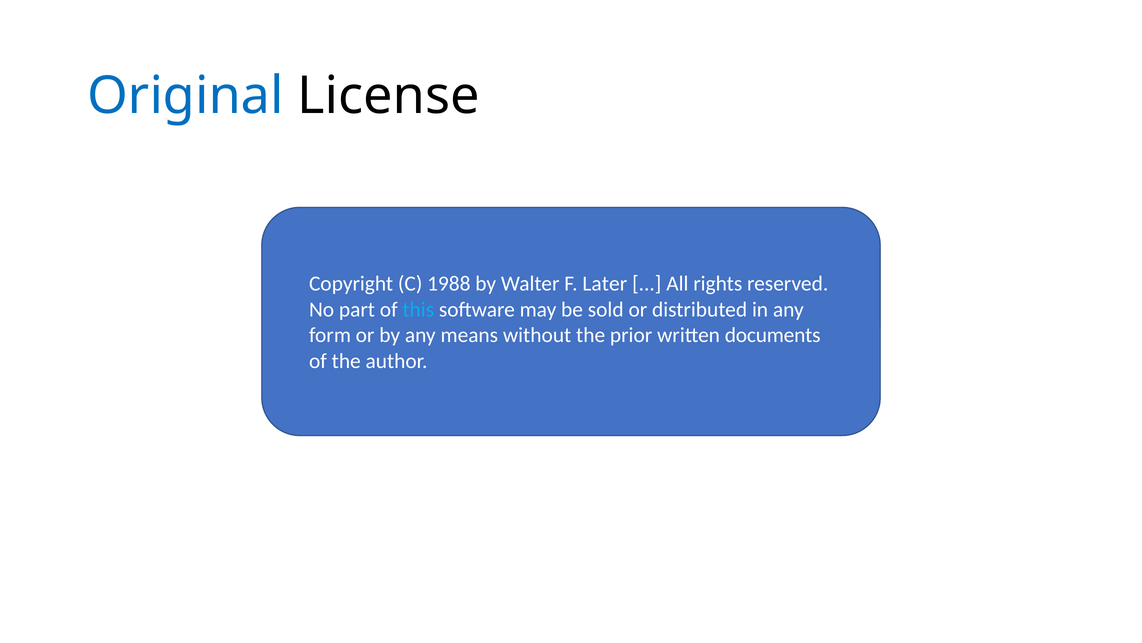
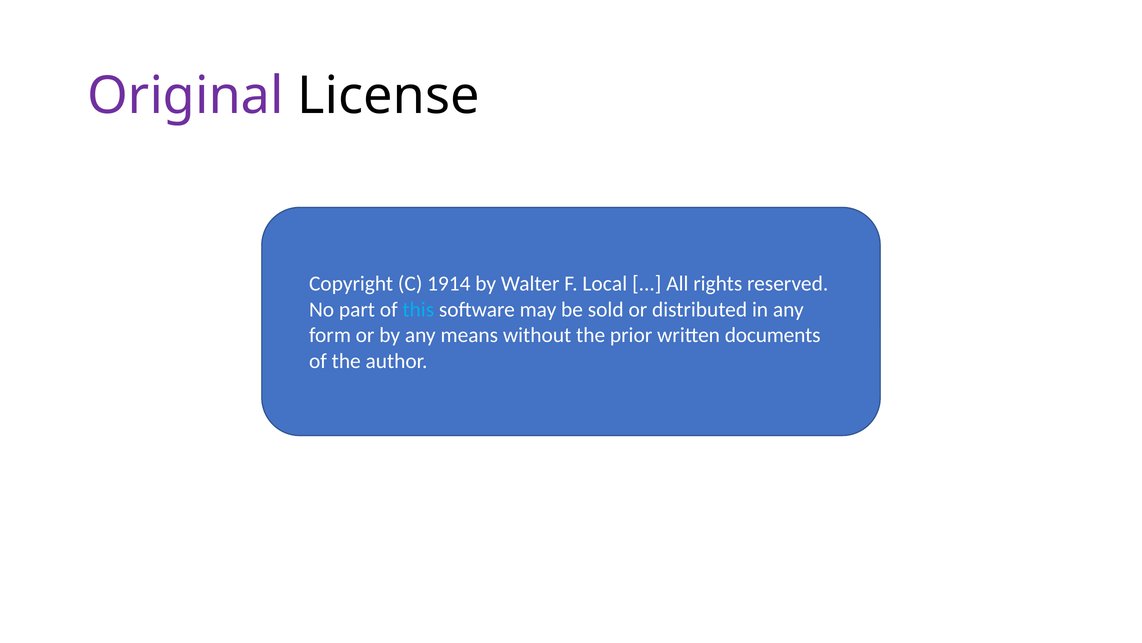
Original colour: blue -> purple
1988: 1988 -> 1914
Later: Later -> Local
